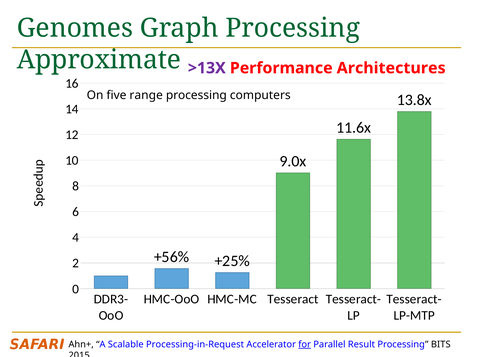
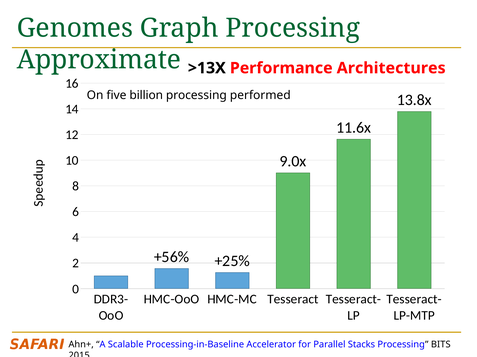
>13X colour: purple -> black
range: range -> billion
computers: computers -> performed
Processing-in-Request: Processing-in-Request -> Processing-in-Baseline
for underline: present -> none
Result: Result -> Stacks
